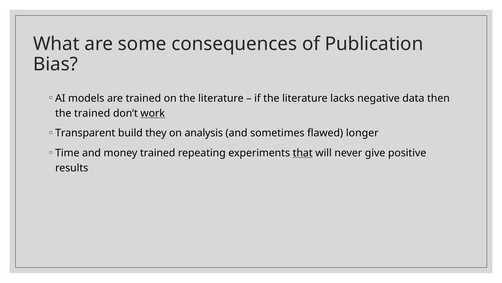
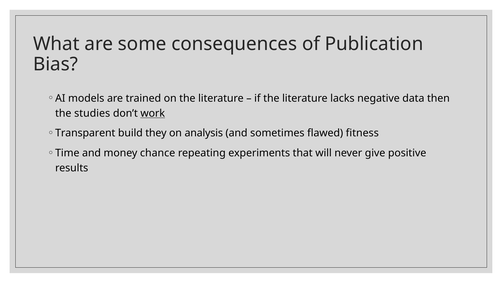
the trained: trained -> studies
longer: longer -> fitness
money trained: trained -> chance
that underline: present -> none
